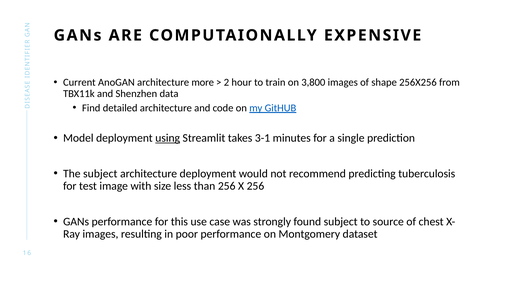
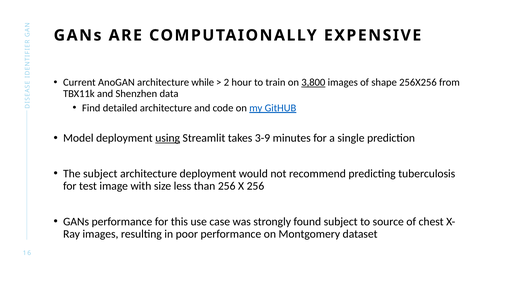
more: more -> while
3,800 underline: none -> present
3-1: 3-1 -> 3-9
